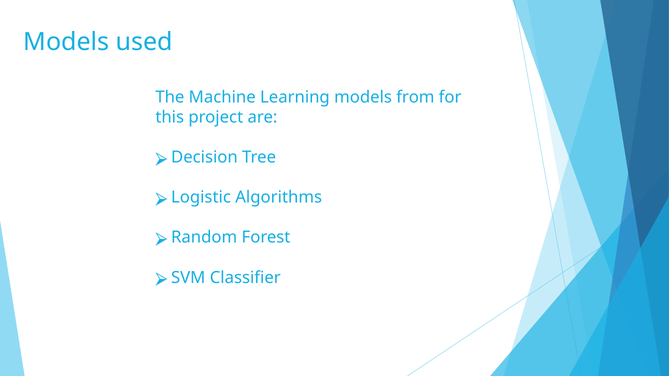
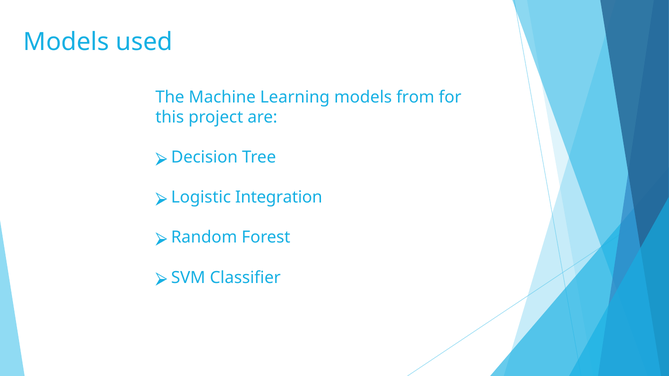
Algorithms: Algorithms -> Integration
